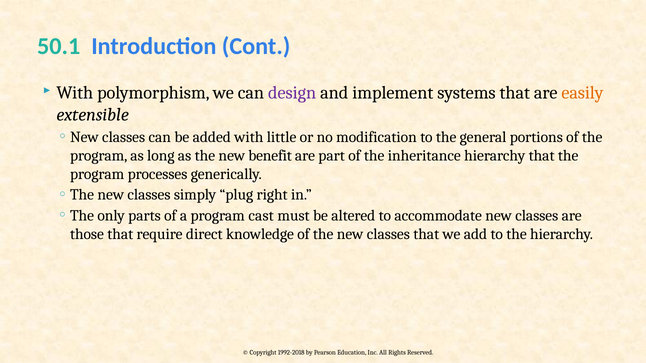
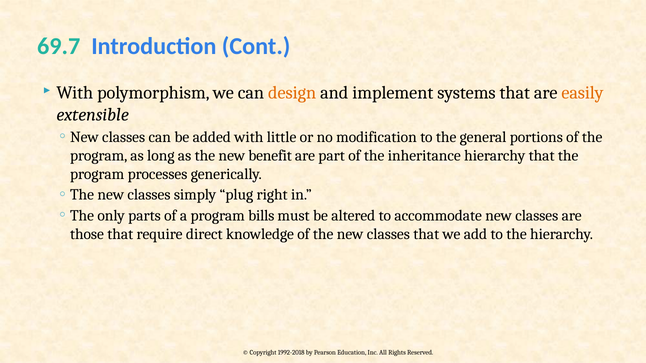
50.1: 50.1 -> 69.7
design colour: purple -> orange
cast: cast -> bills
